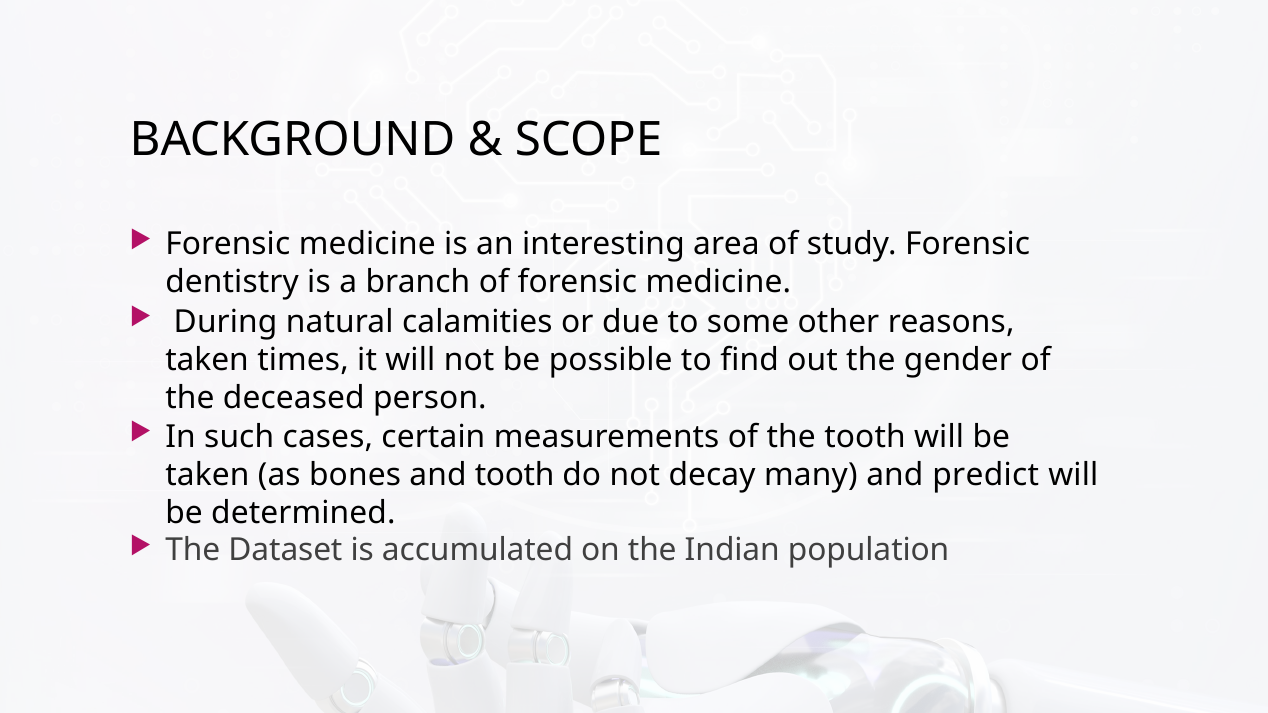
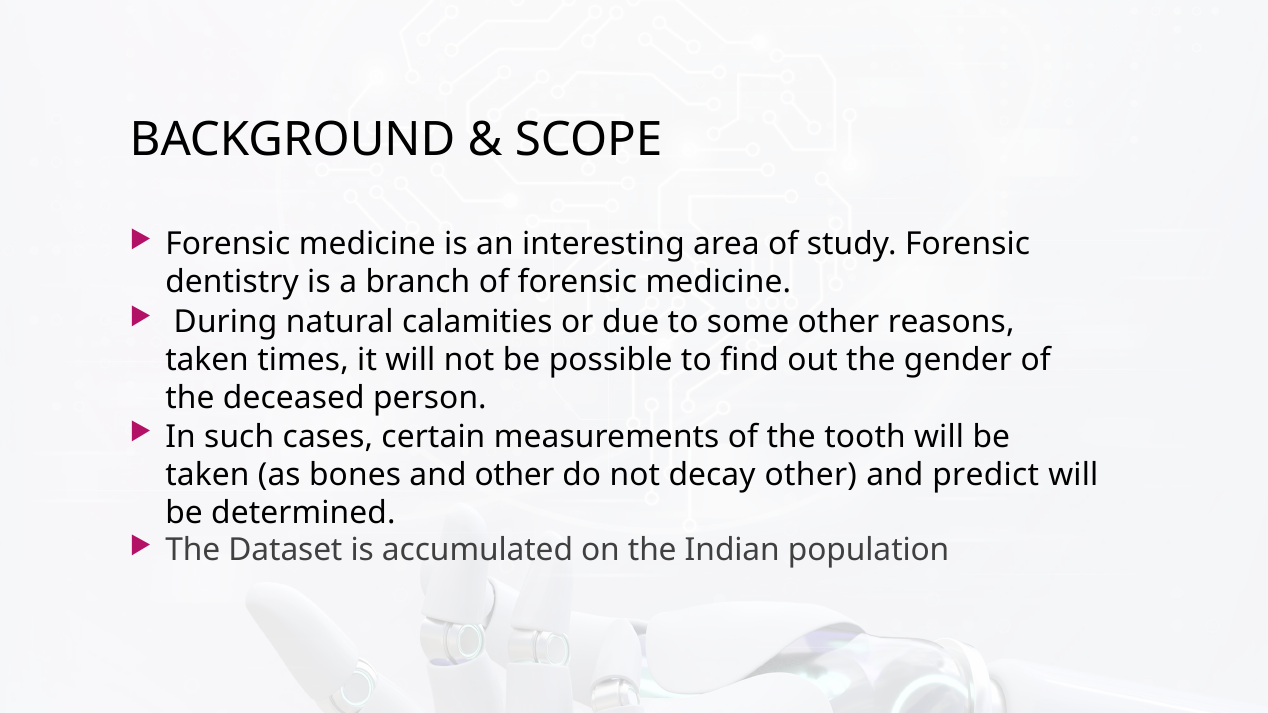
and tooth: tooth -> other
decay many: many -> other
